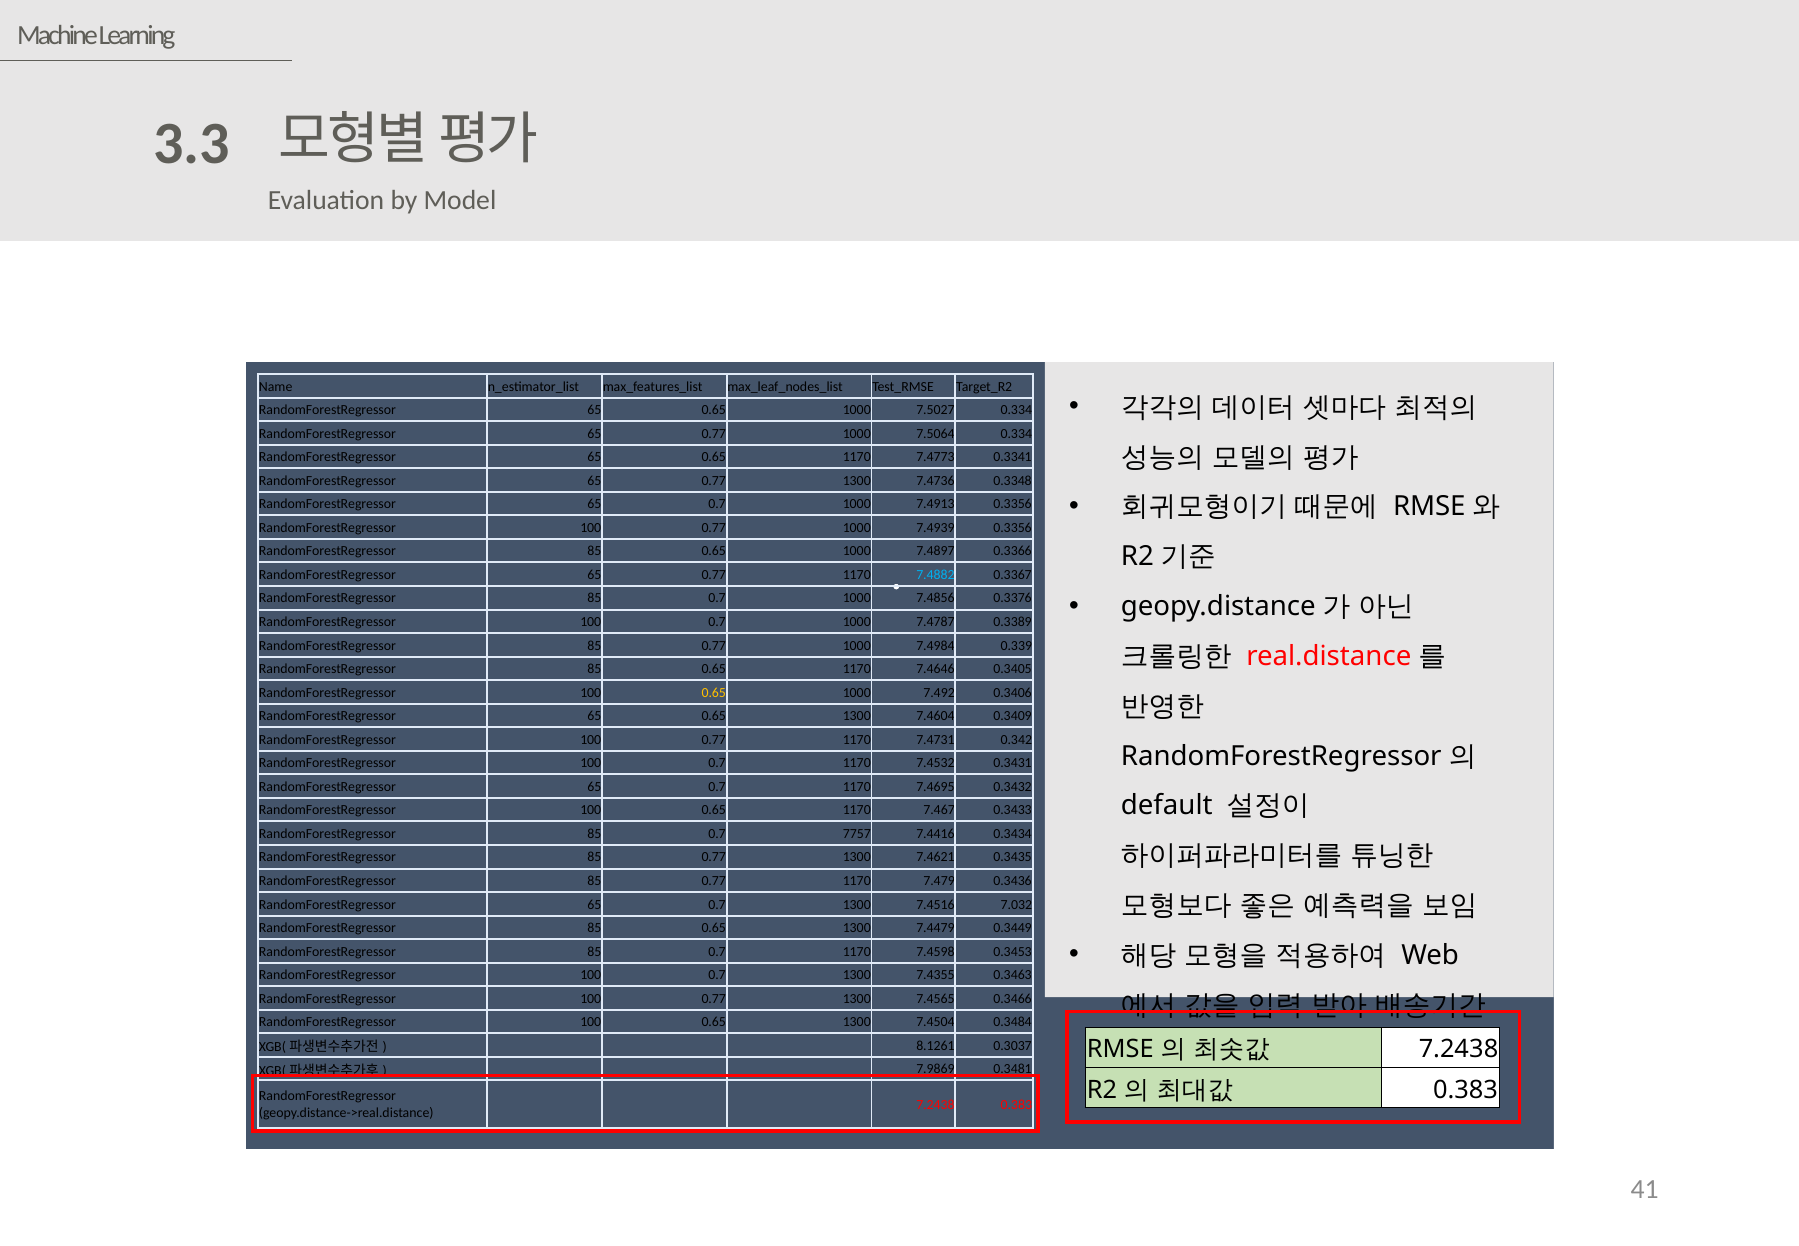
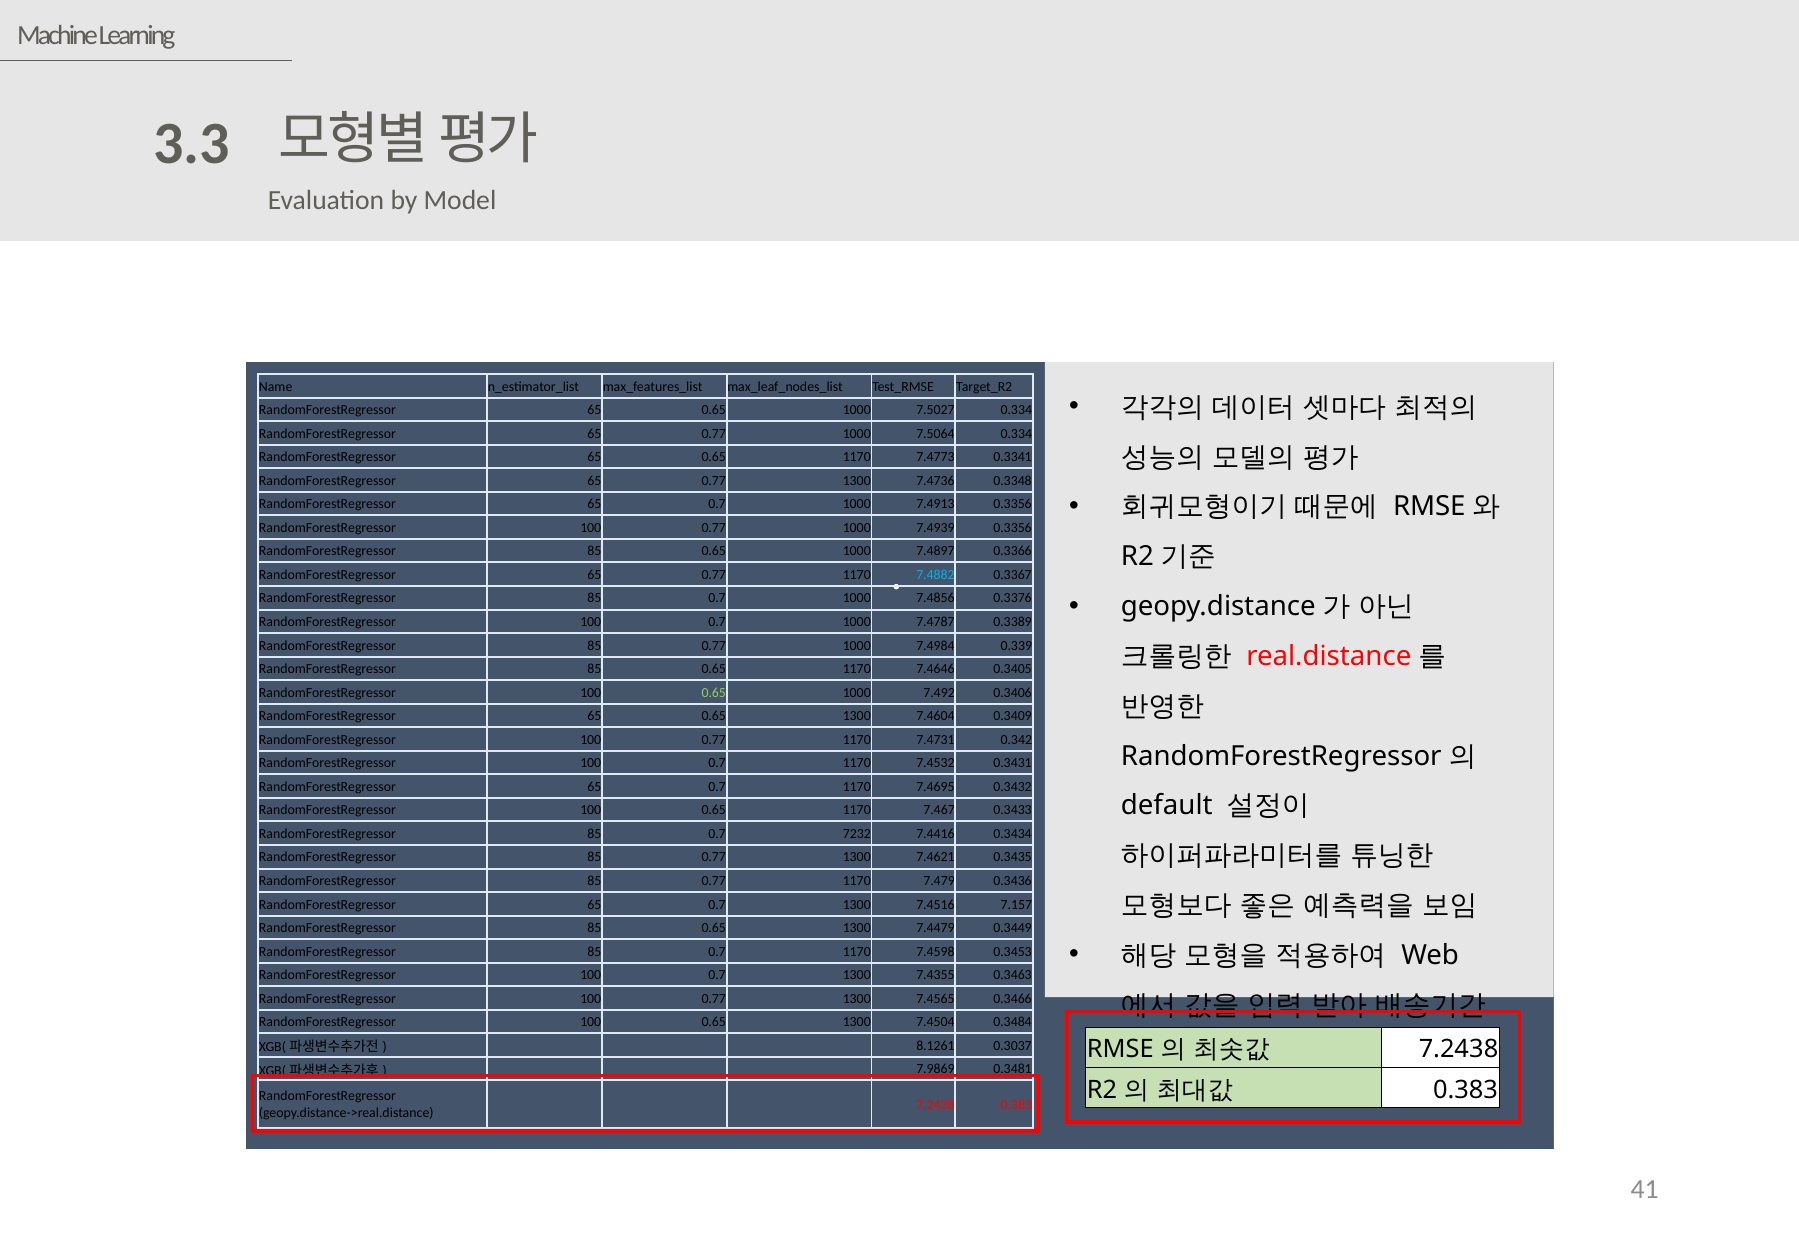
0.65 at (714, 692) colour: yellow -> light green
7757: 7757 -> 7232
7.032: 7.032 -> 7.157
